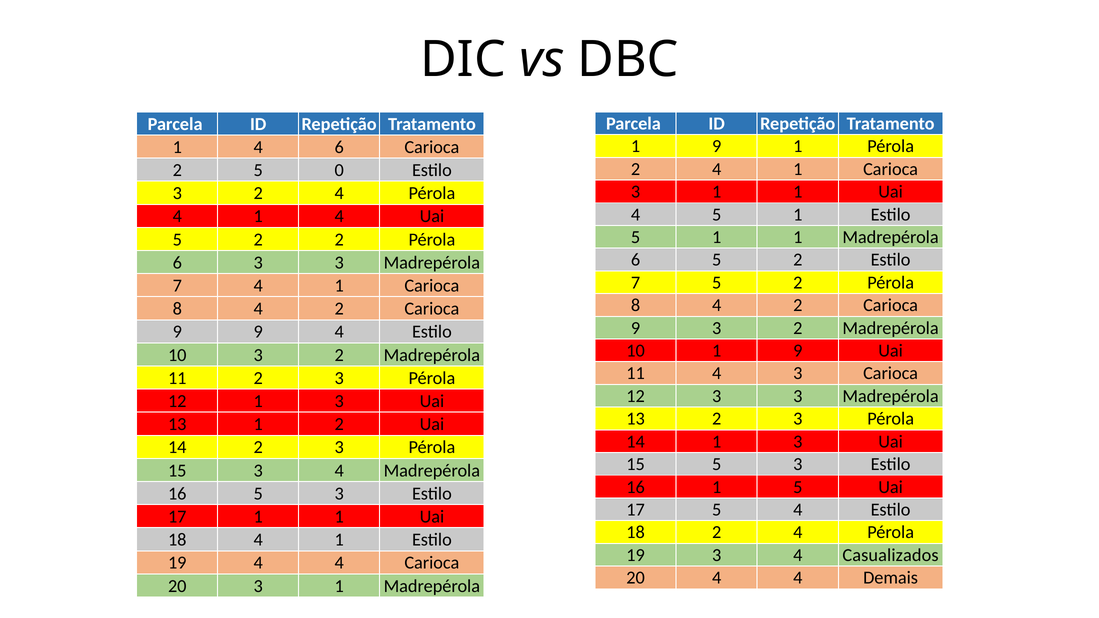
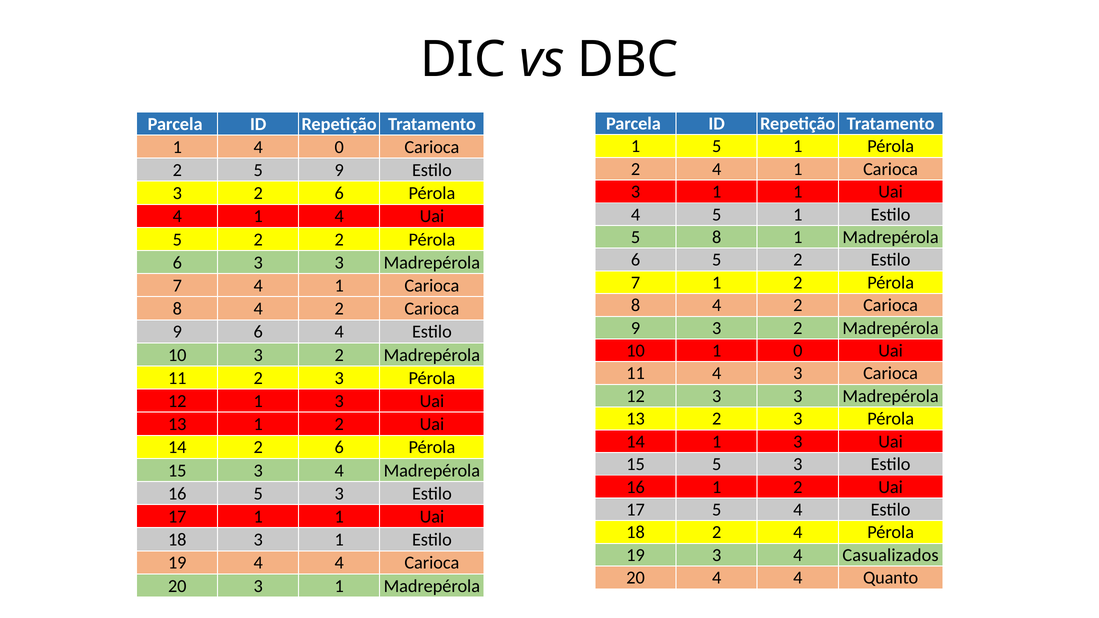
9 at (717, 146): 9 -> 5
4 6: 6 -> 0
5 0: 0 -> 9
3 2 4: 4 -> 6
1 at (717, 237): 1 -> 8
7 5: 5 -> 1
9 9: 9 -> 6
10 1 9: 9 -> 0
14 2 3: 3 -> 6
16 1 5: 5 -> 2
18 4: 4 -> 3
Demais: Demais -> Quanto
